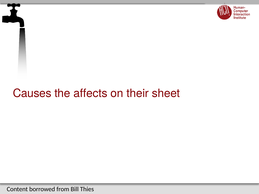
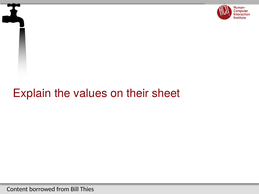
Causes: Causes -> Explain
affects: affects -> values
